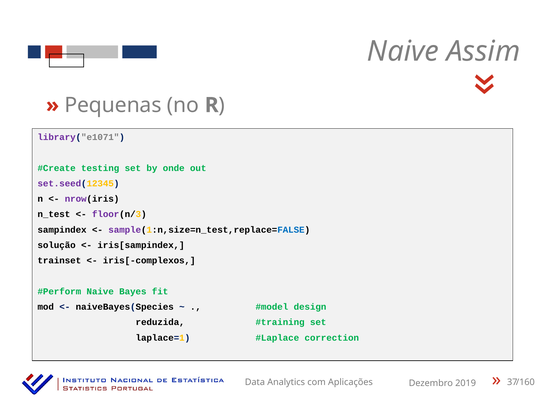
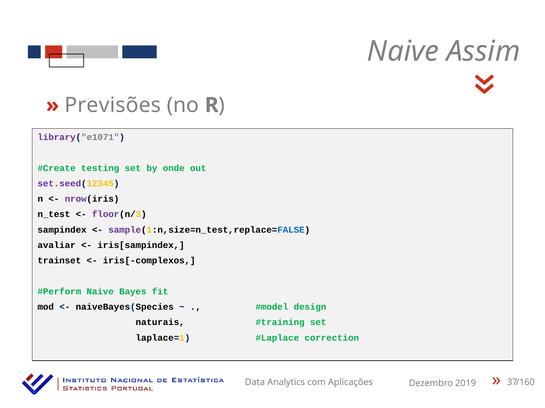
Pequenas: Pequenas -> Previsões
solução: solução -> avaliar
reduzida: reduzida -> naturais
